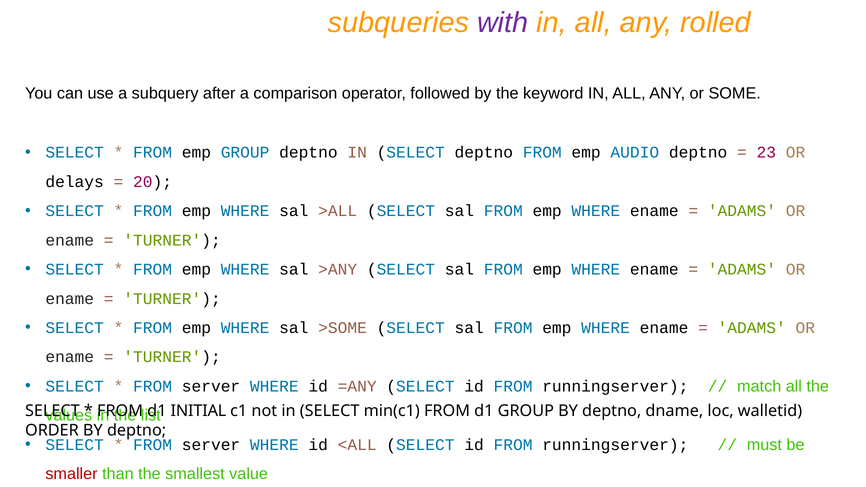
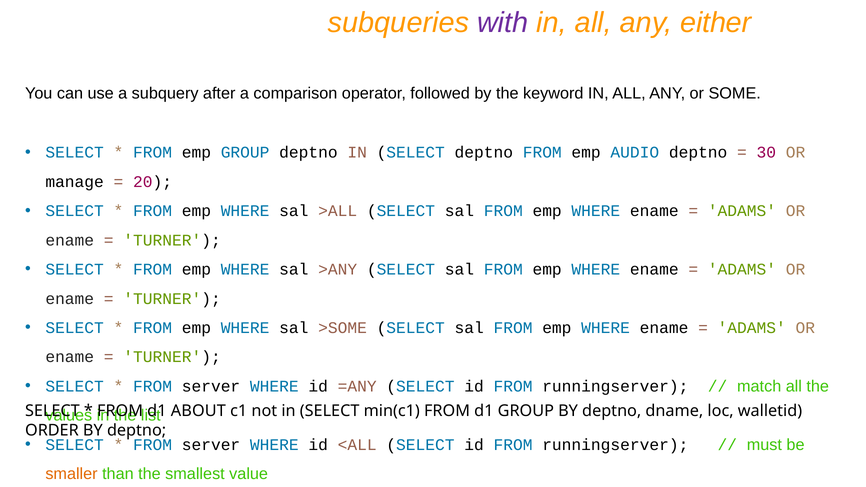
rolled: rolled -> either
23: 23 -> 30
delays: delays -> manage
INITIAL: INITIAL -> ABOUT
smaller at (72, 474) colour: red -> orange
